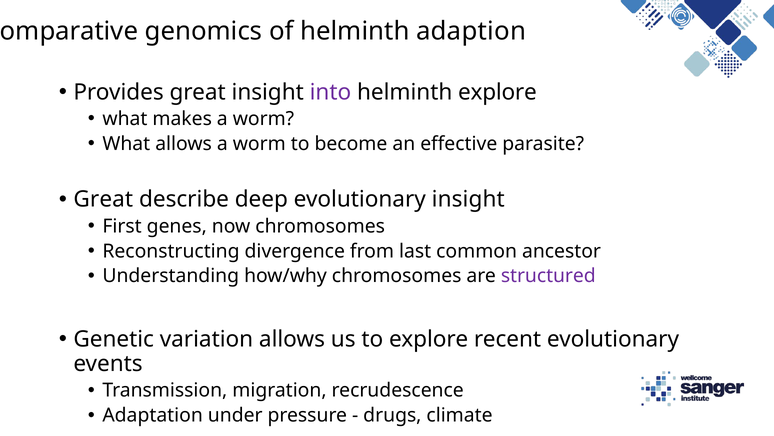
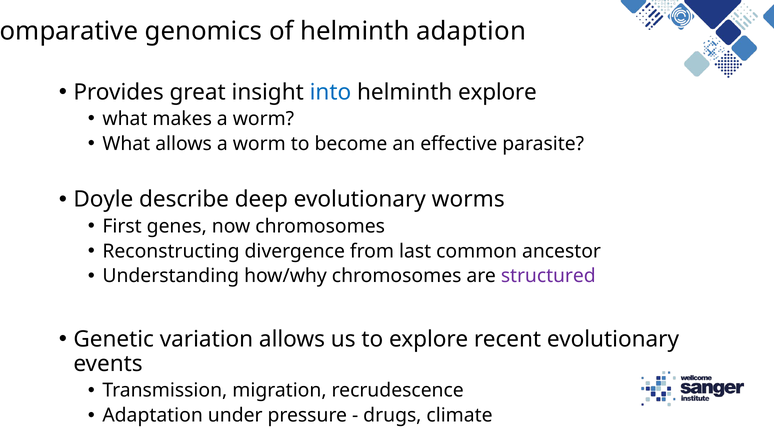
into colour: purple -> blue
Great at (103, 199): Great -> Doyle
evolutionary insight: insight -> worms
